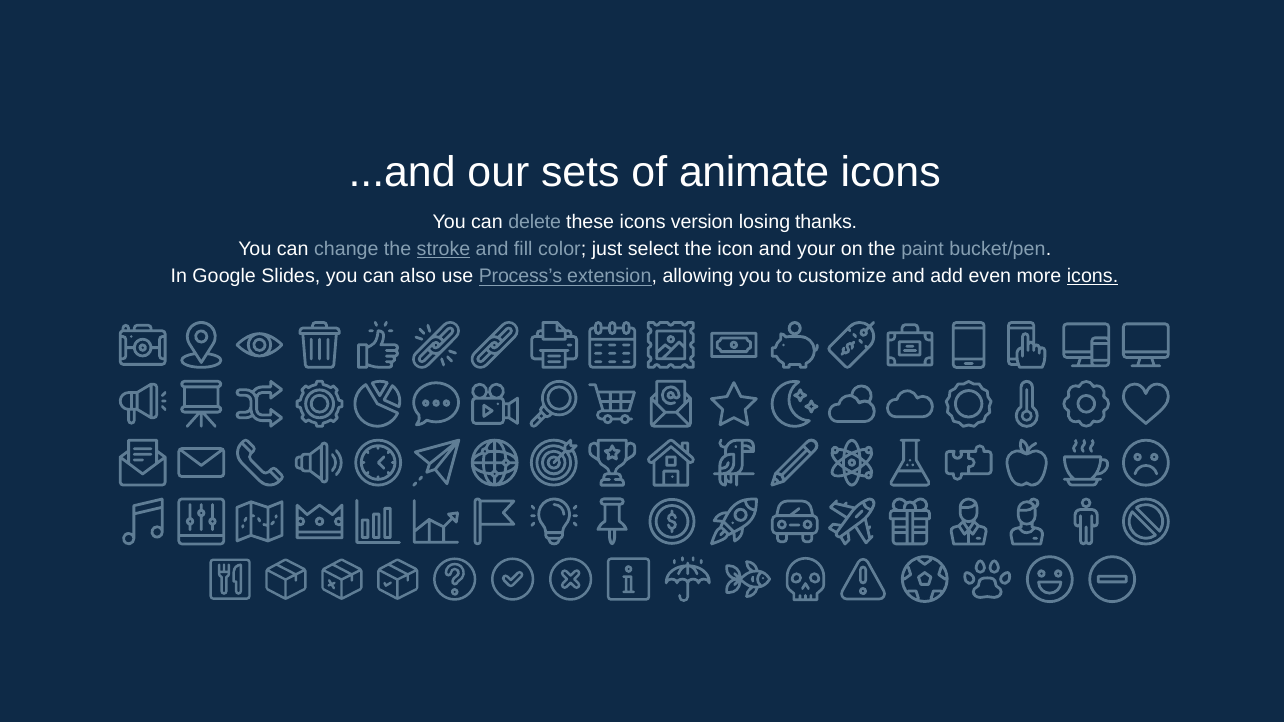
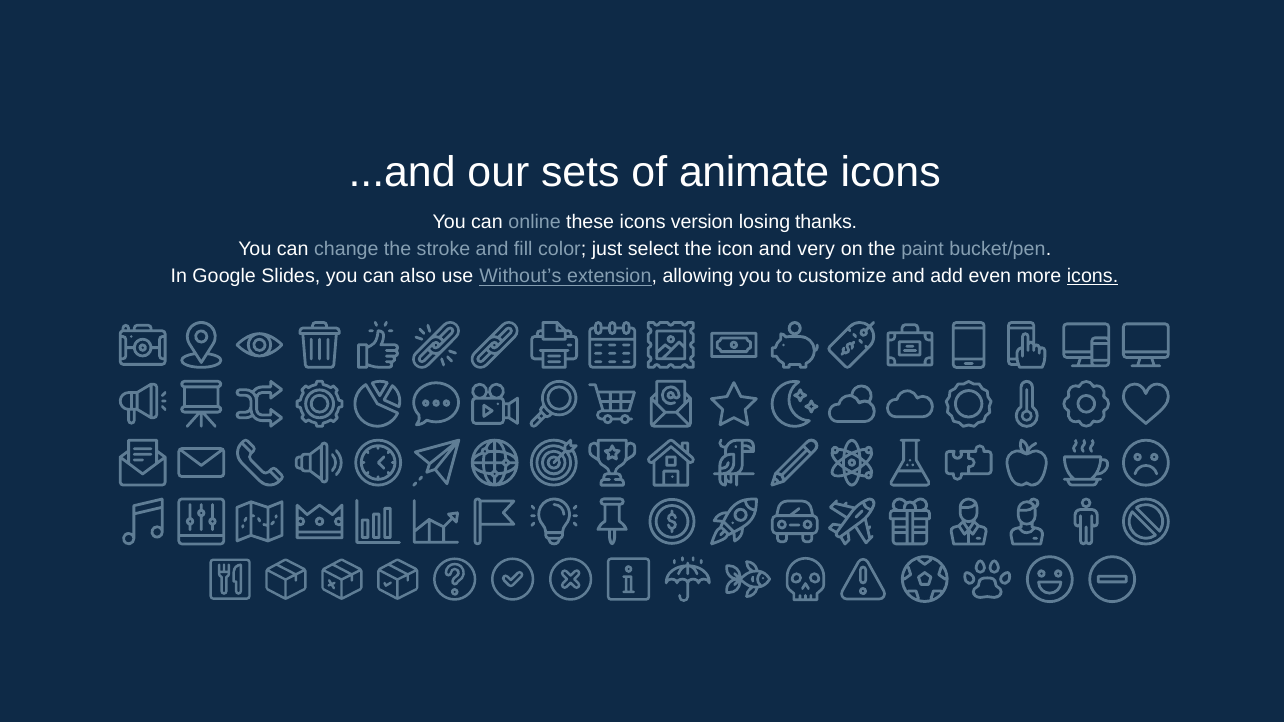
delete: delete -> online
stroke underline: present -> none
your: your -> very
Process’s: Process’s -> Without’s
